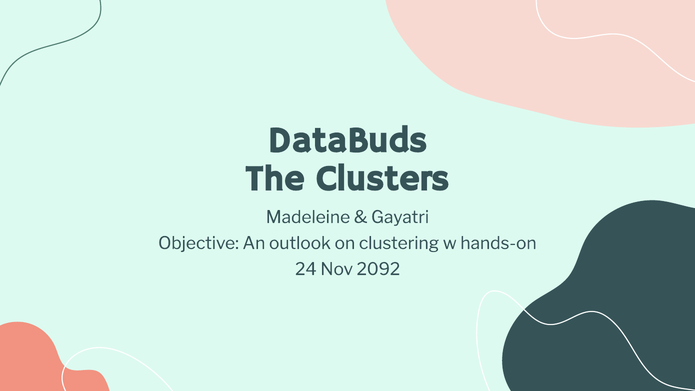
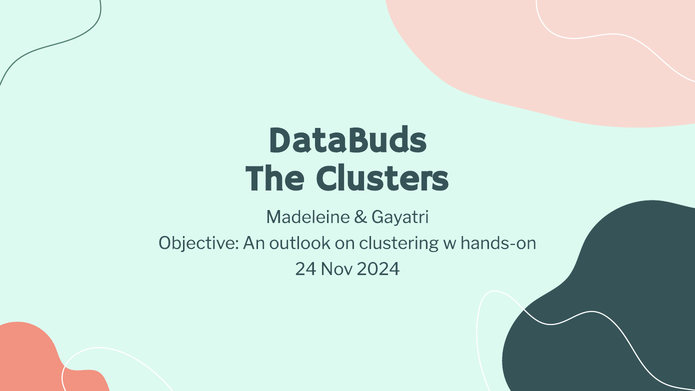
2092: 2092 -> 2024
